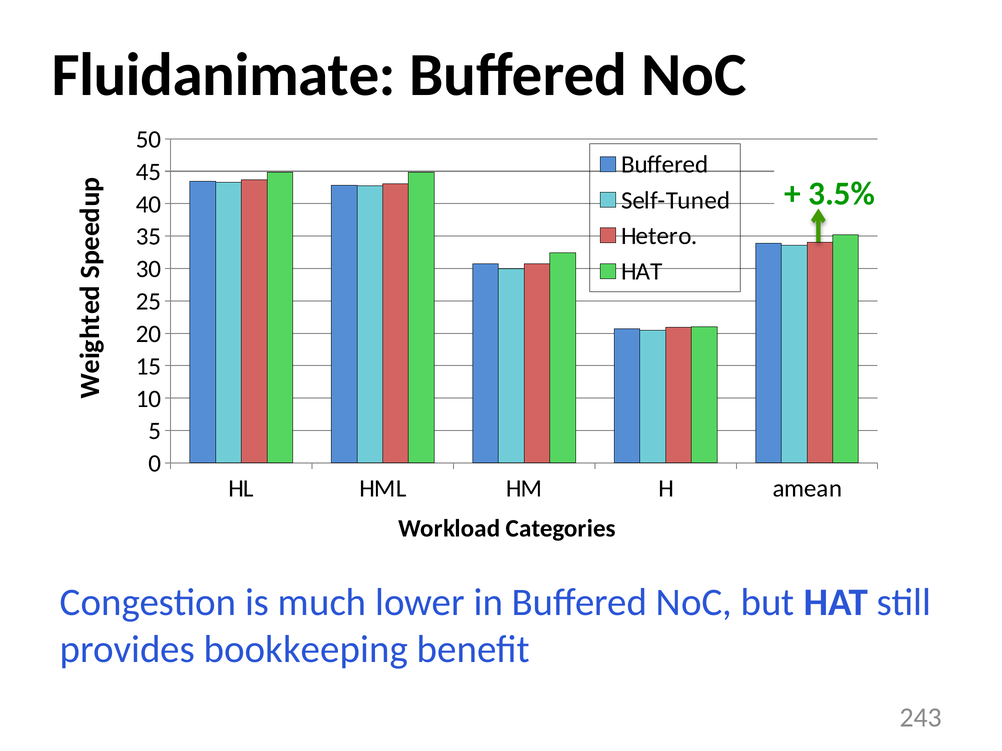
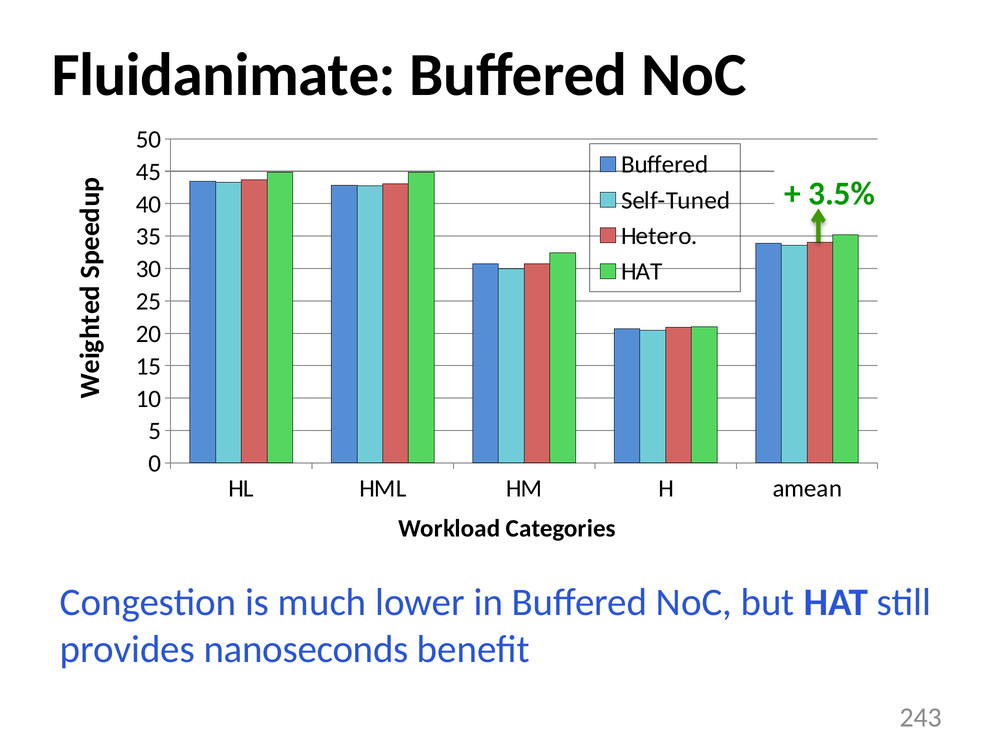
bookkeeping: bookkeeping -> nanoseconds
